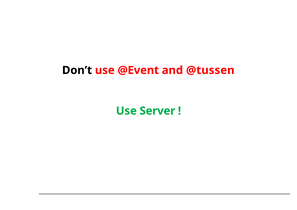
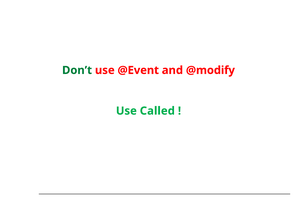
Don’t colour: black -> green
@tussen: @tussen -> @modify
Server: Server -> Called
